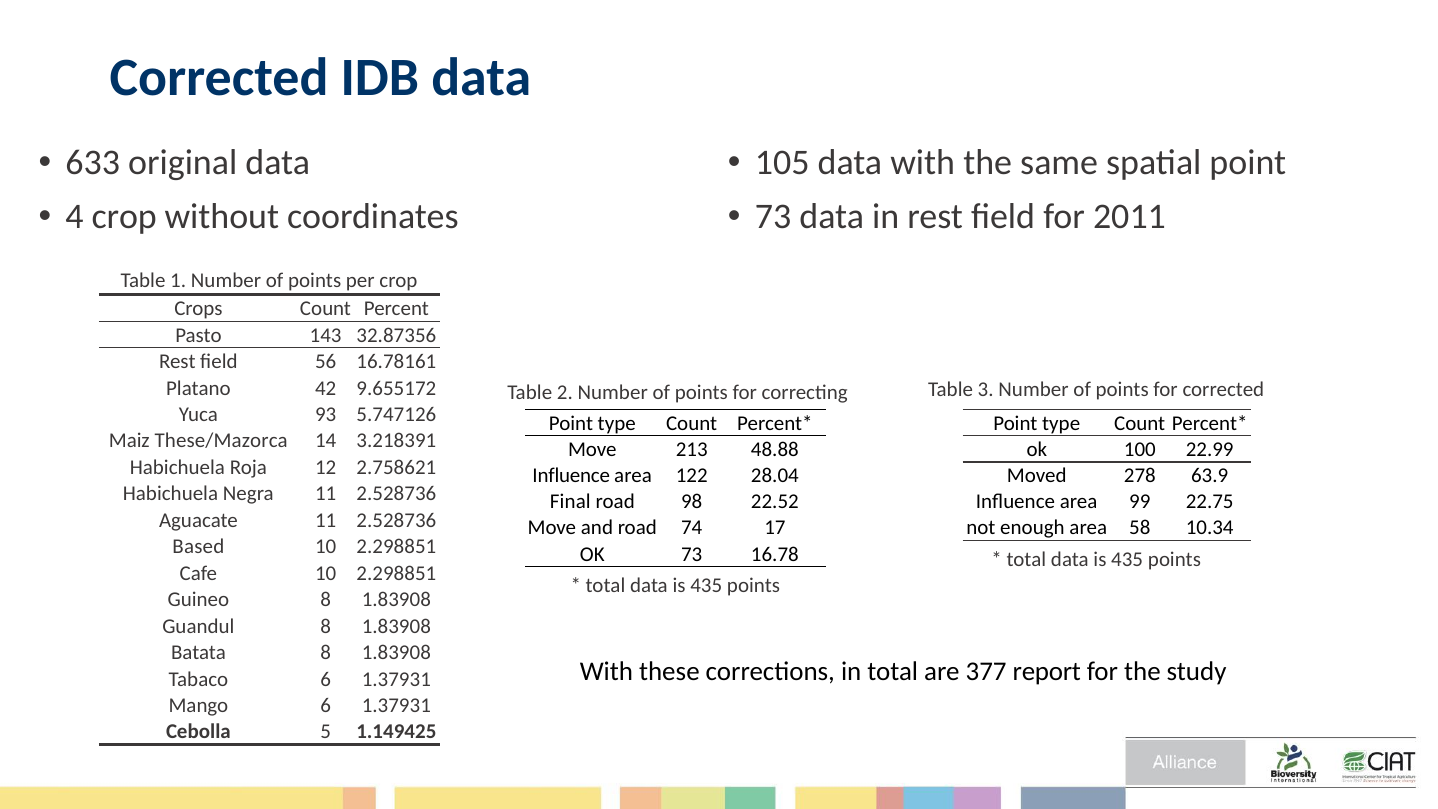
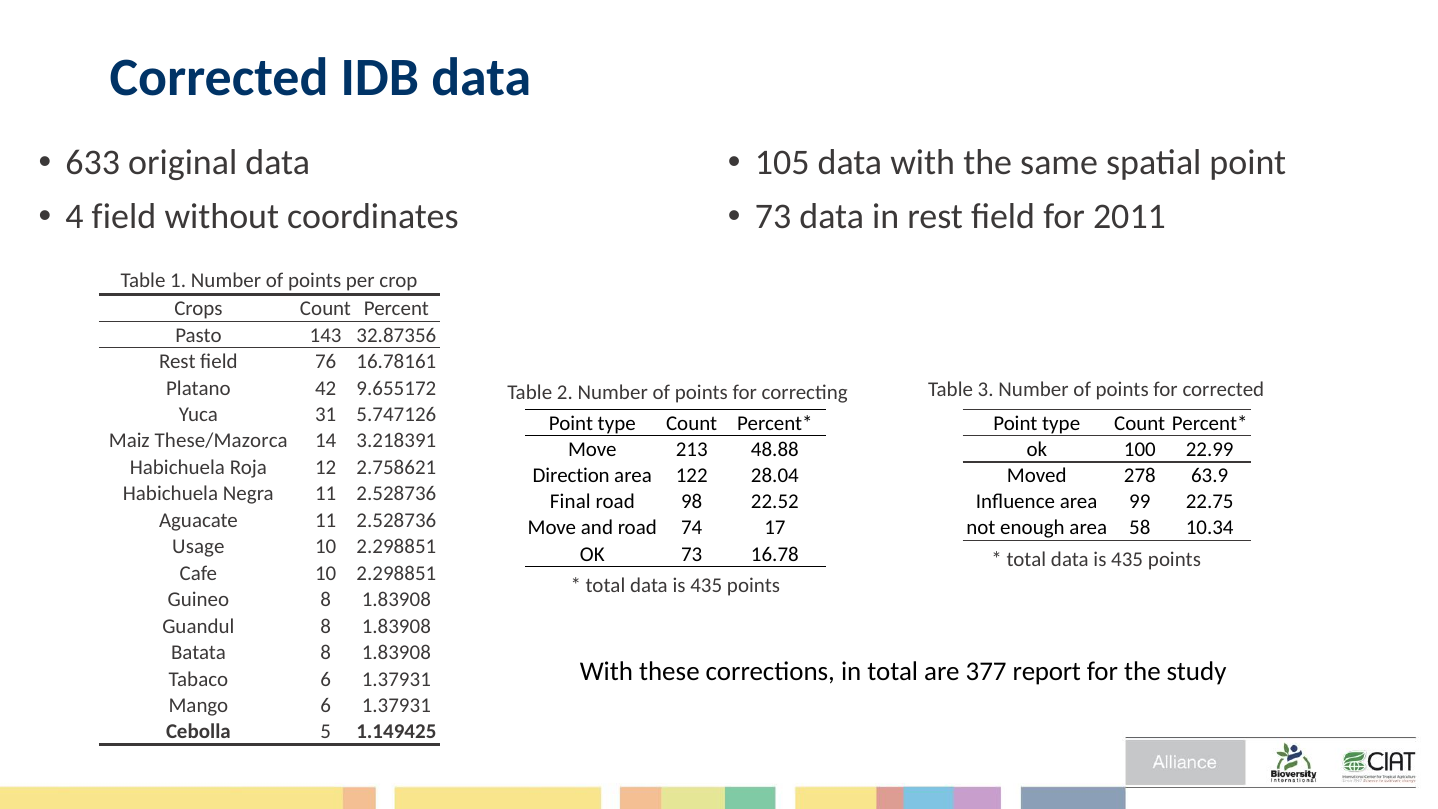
4 crop: crop -> field
56: 56 -> 76
93: 93 -> 31
Influence at (571, 476): Influence -> Direction
Based: Based -> Usage
